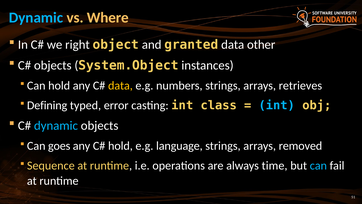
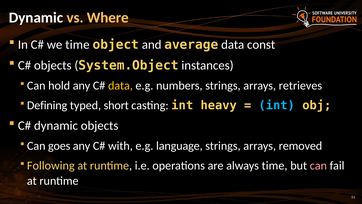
Dynamic at (36, 18) colour: light blue -> white
we right: right -> time
granted: granted -> average
other: other -> const
error: error -> short
class: class -> heavy
dynamic at (56, 125) colour: light blue -> white
hold at (120, 146): hold -> with
Sequence: Sequence -> Following
can at (318, 165) colour: light blue -> pink
